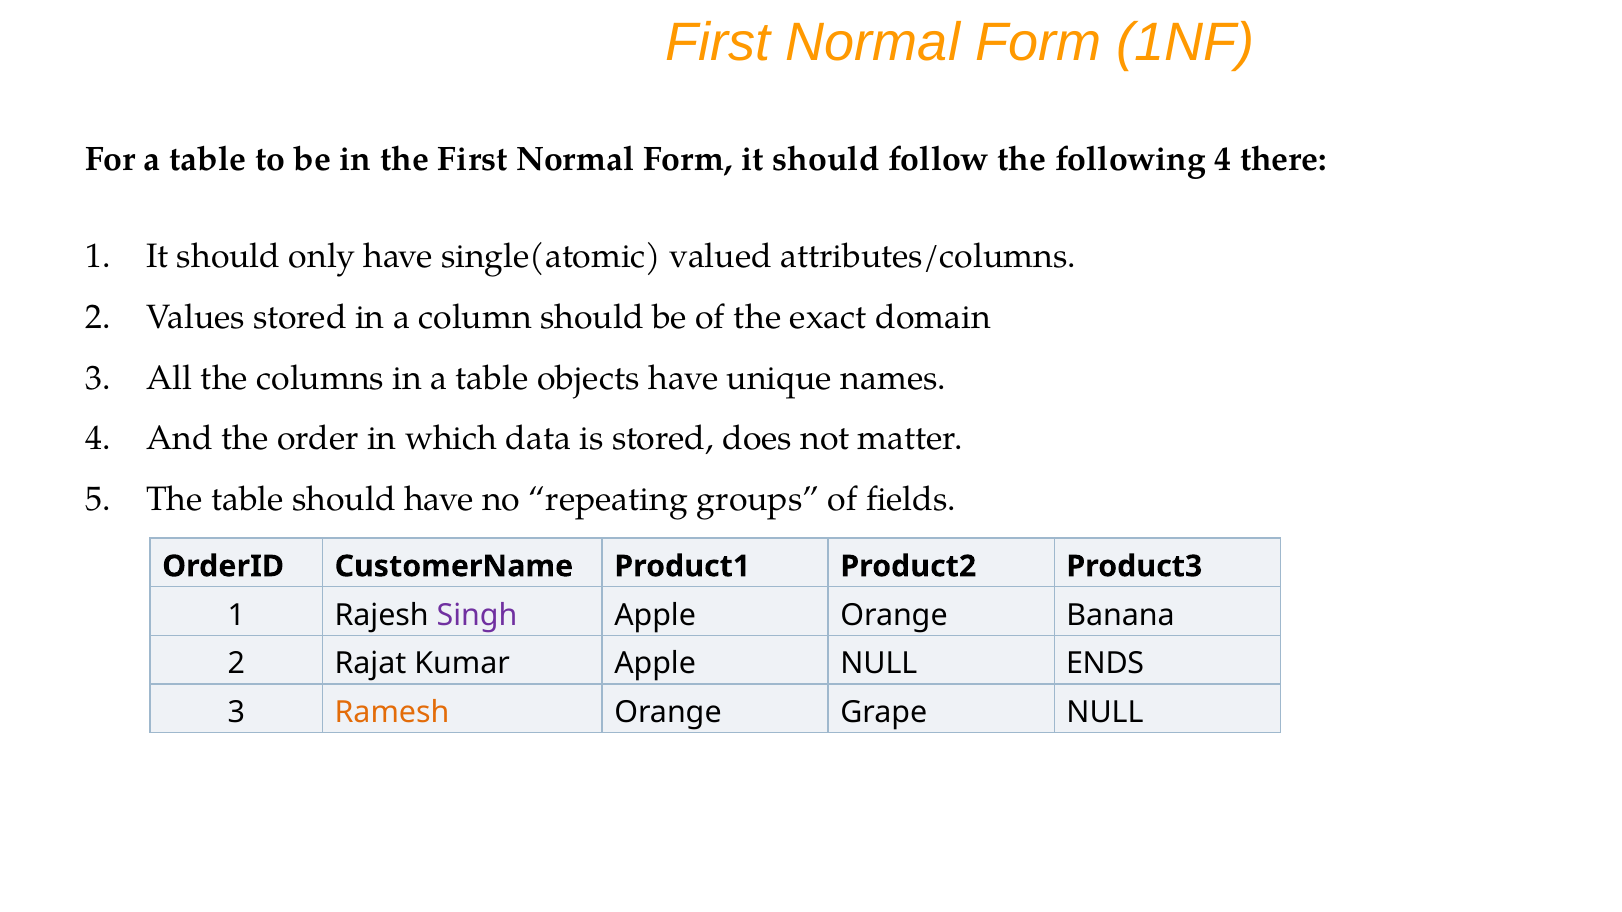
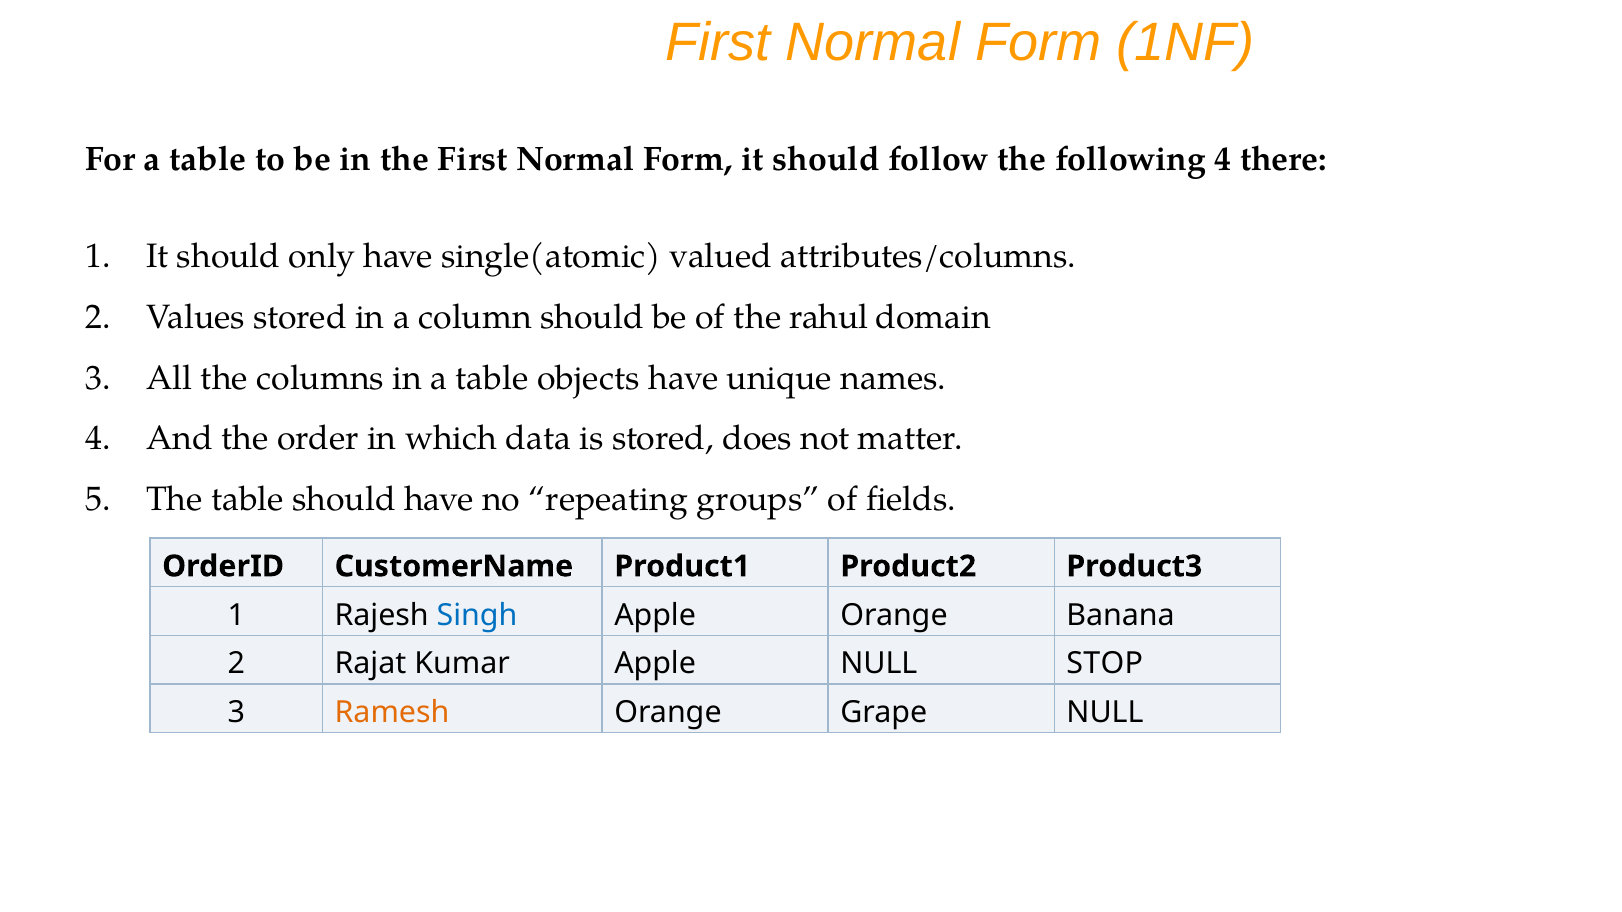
exact: exact -> rahul
Singh colour: purple -> blue
ENDS: ENDS -> STOP
